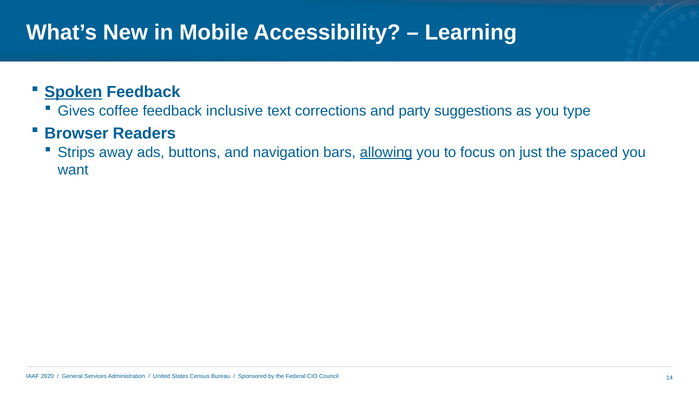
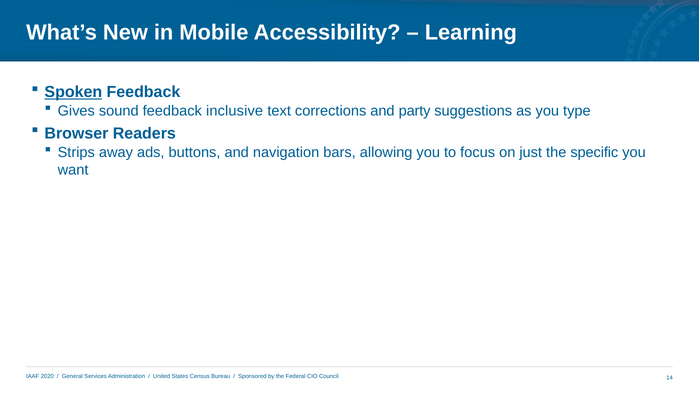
coffee: coffee -> sound
allowing underline: present -> none
spaced: spaced -> specific
